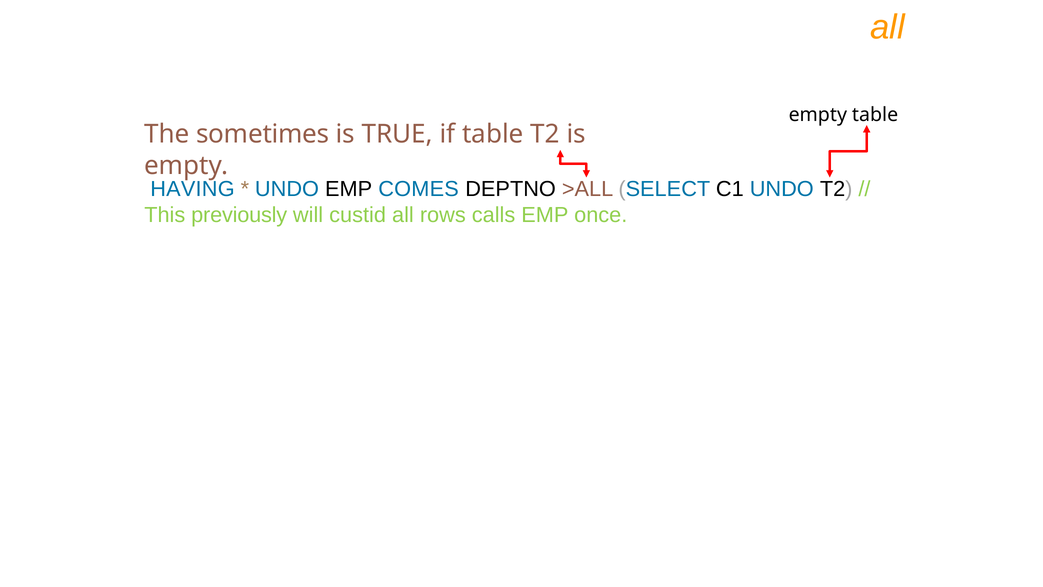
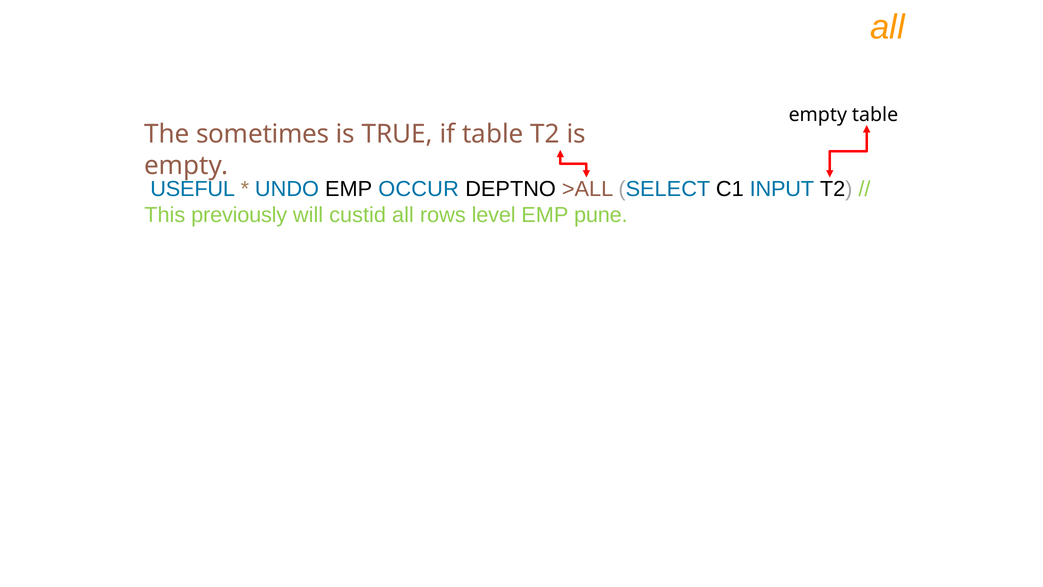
HAVING: HAVING -> USEFUL
COMES: COMES -> OCCUR
C1 UNDO: UNDO -> INPUT
calls: calls -> level
once: once -> pune
